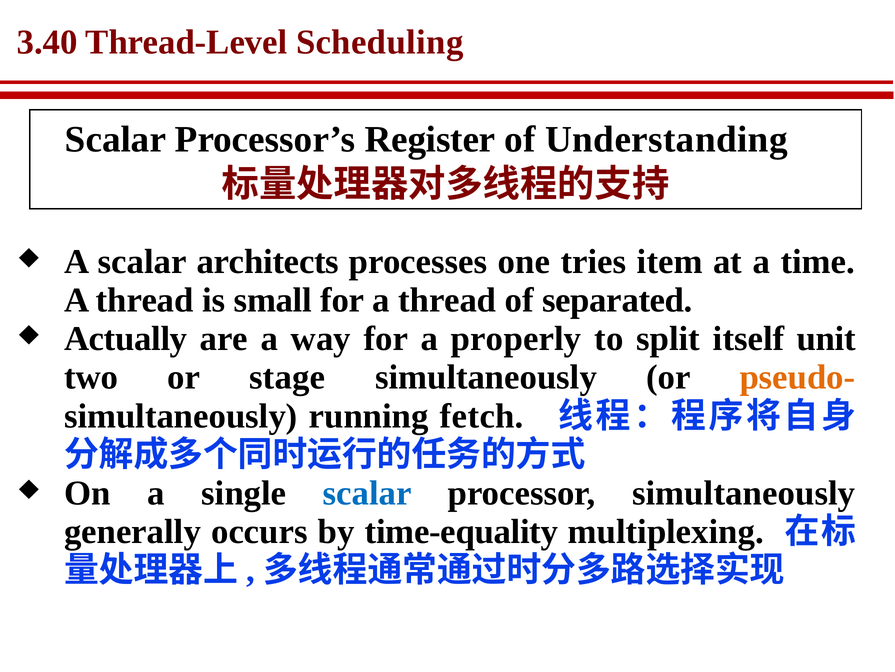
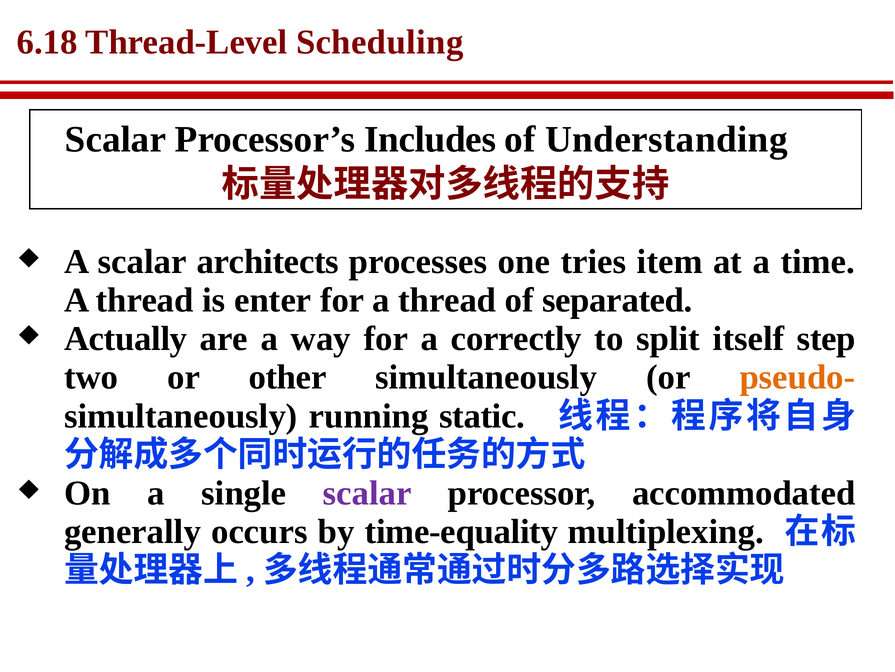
3.40: 3.40 -> 6.18
Register: Register -> Includes
small: small -> enter
properly: properly -> correctly
unit: unit -> step
stage: stage -> other
fetch: fetch -> static
scalar at (367, 493) colour: blue -> purple
processor simultaneously: simultaneously -> accommodated
